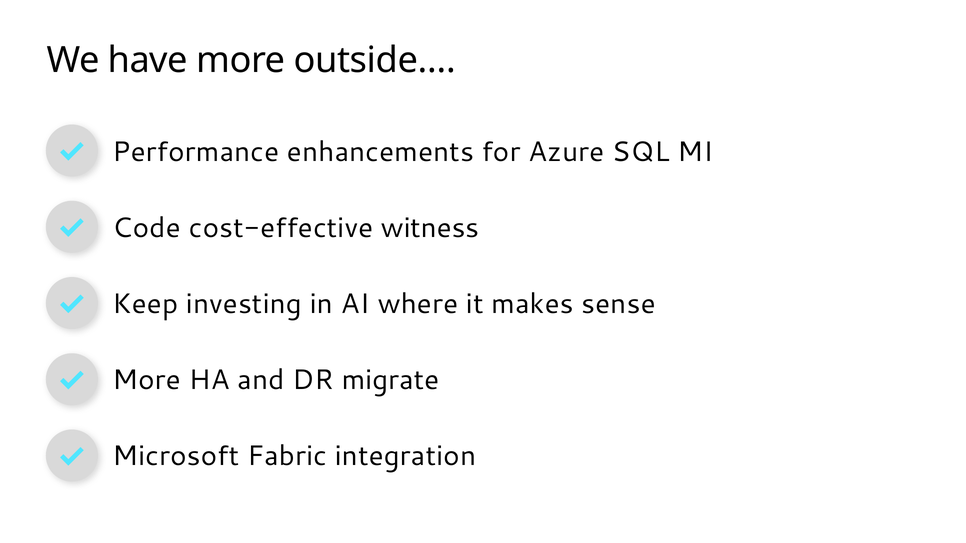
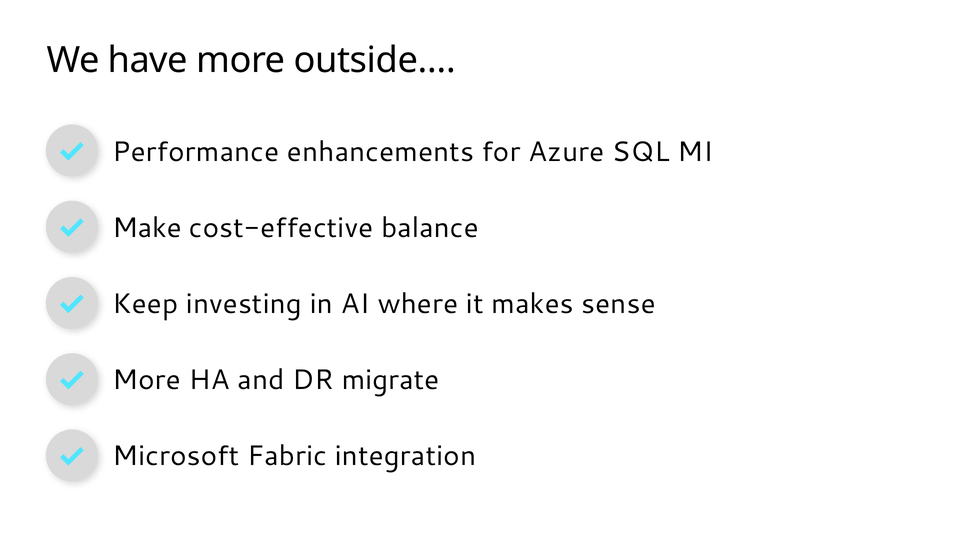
Code: Code -> Make
witness: witness -> balance
